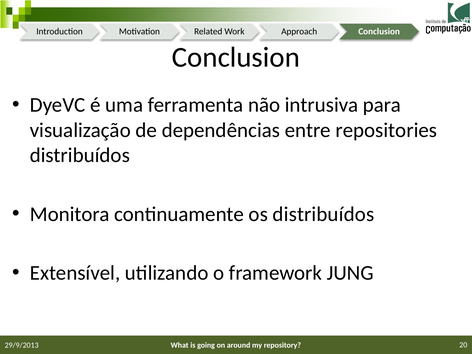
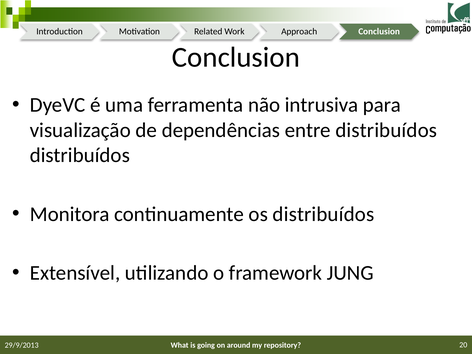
entre repositories: repositories -> distribuídos
